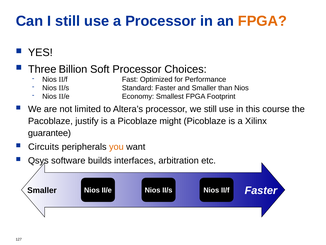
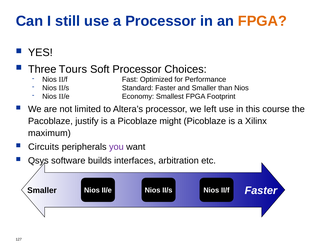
Billion: Billion -> Tours
we still: still -> left
guarantee: guarantee -> maximum
you colour: orange -> purple
